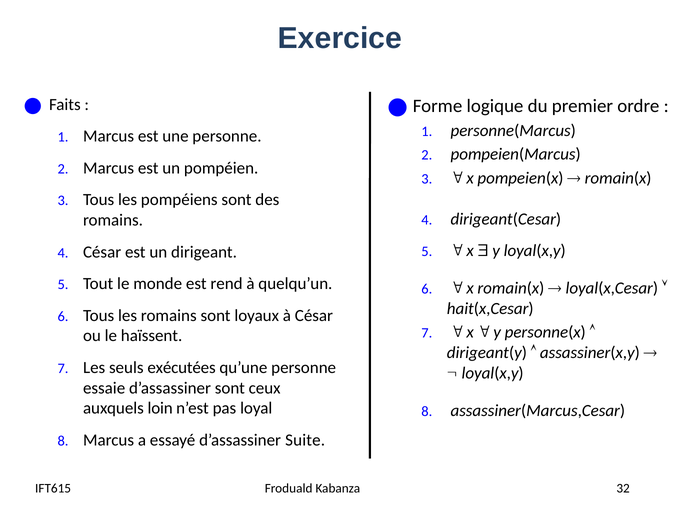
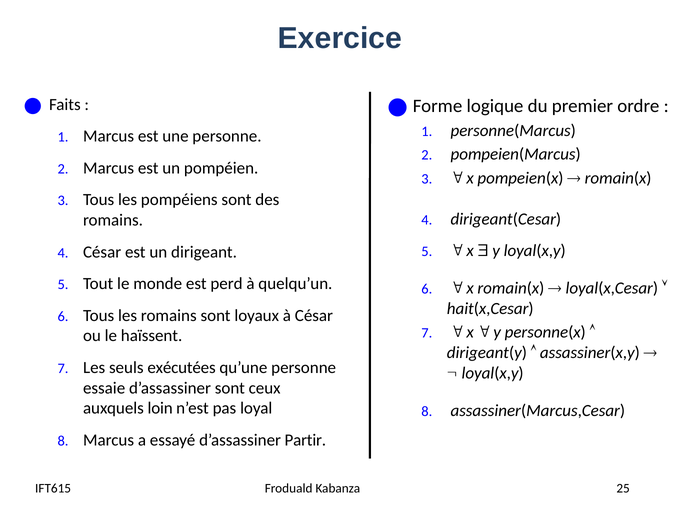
rend: rend -> perd
Suite: Suite -> Partir
32: 32 -> 25
